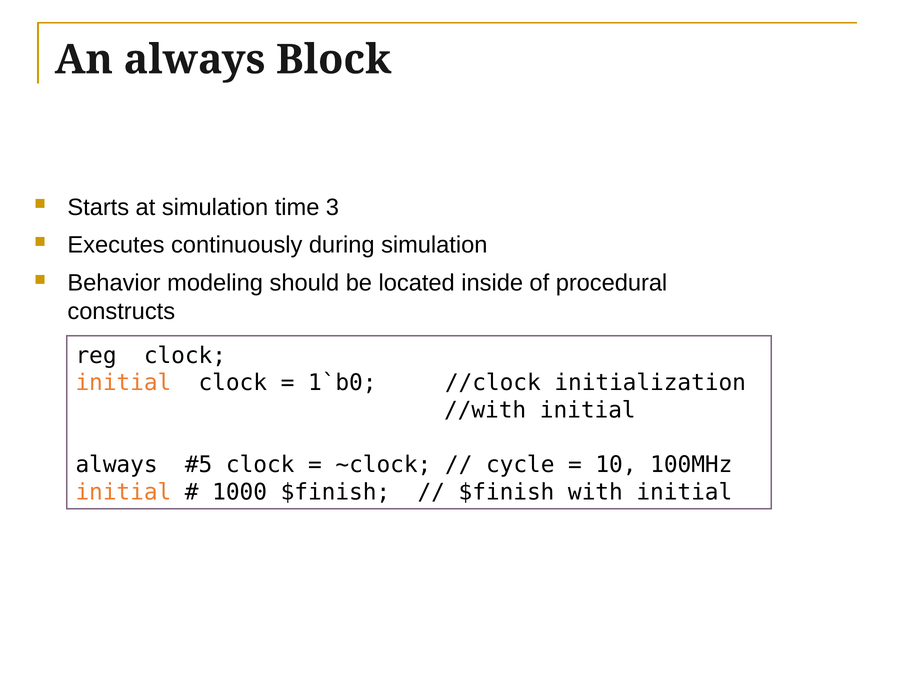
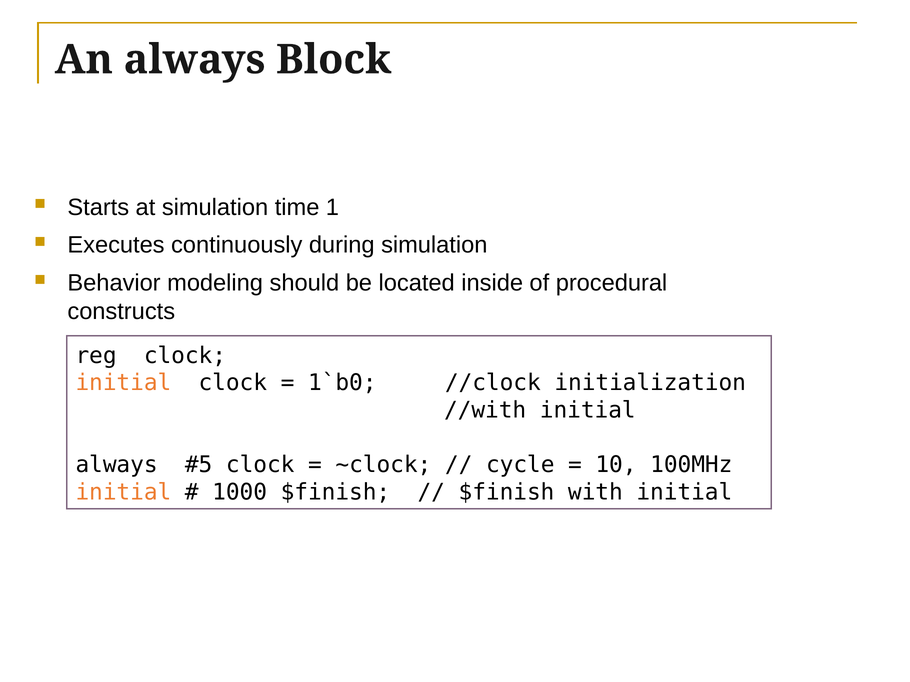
3: 3 -> 1
